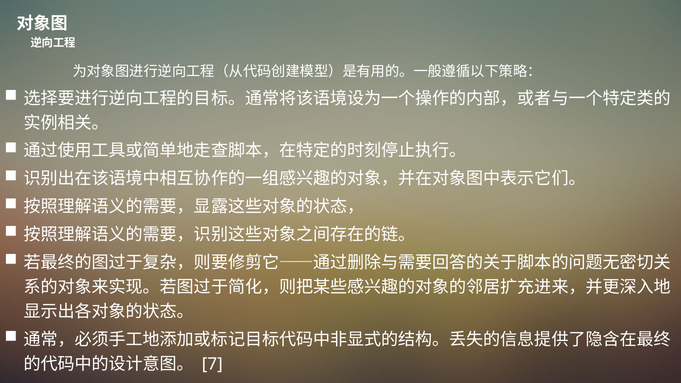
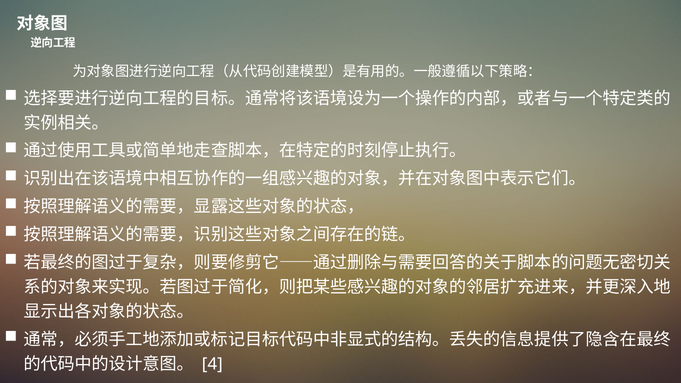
7: 7 -> 4
